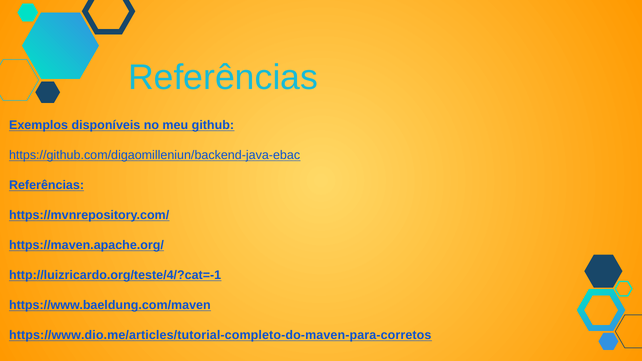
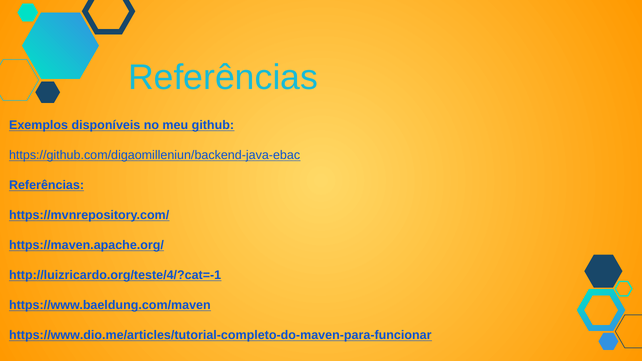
https://www.dio.me/articles/tutorial-completo-do-maven-para-corretos: https://www.dio.me/articles/tutorial-completo-do-maven-para-corretos -> https://www.dio.me/articles/tutorial-completo-do-maven-para-funcionar
